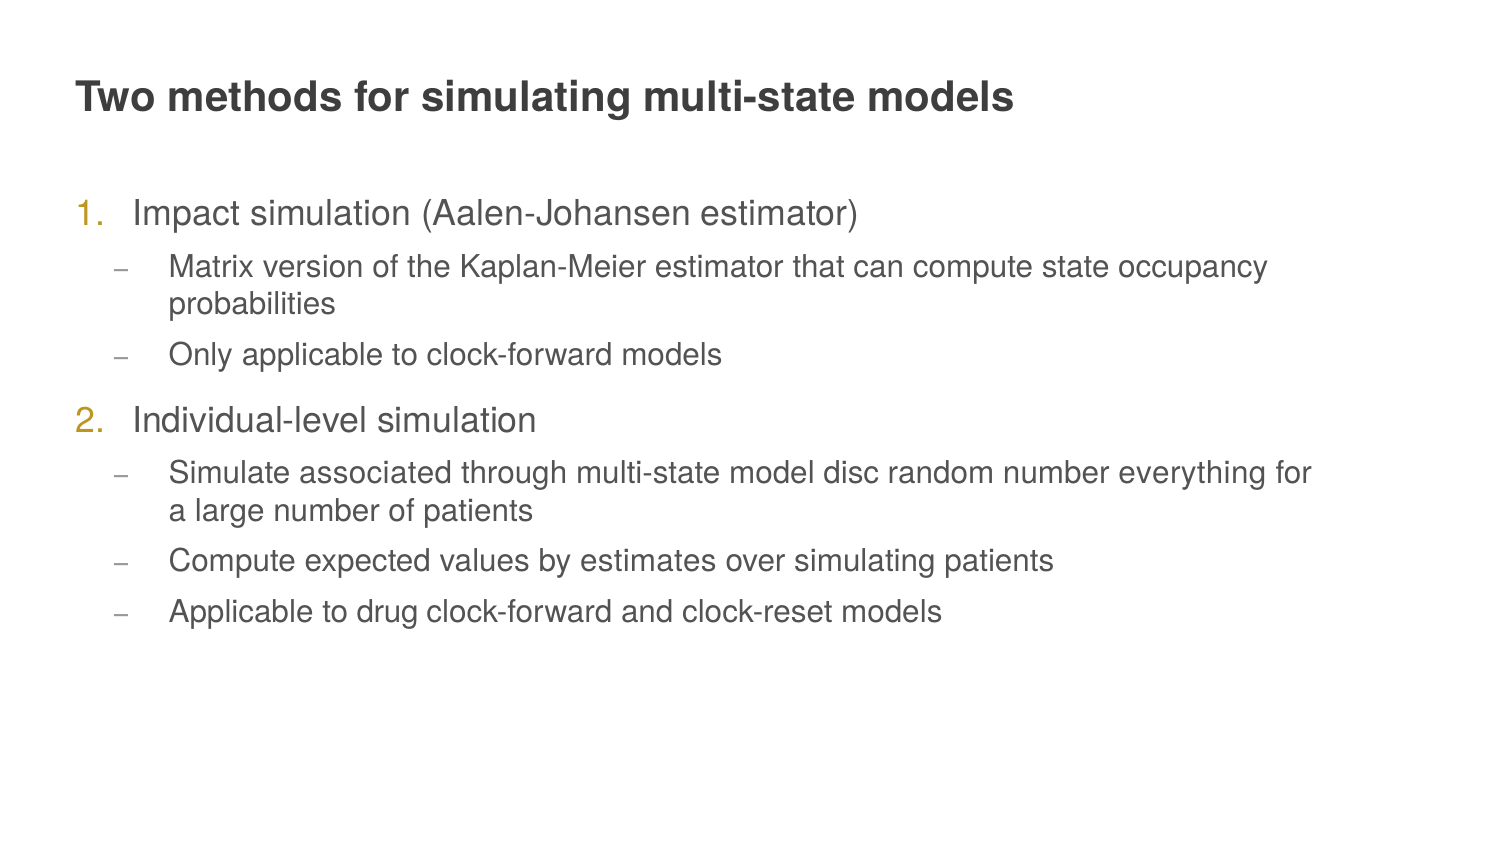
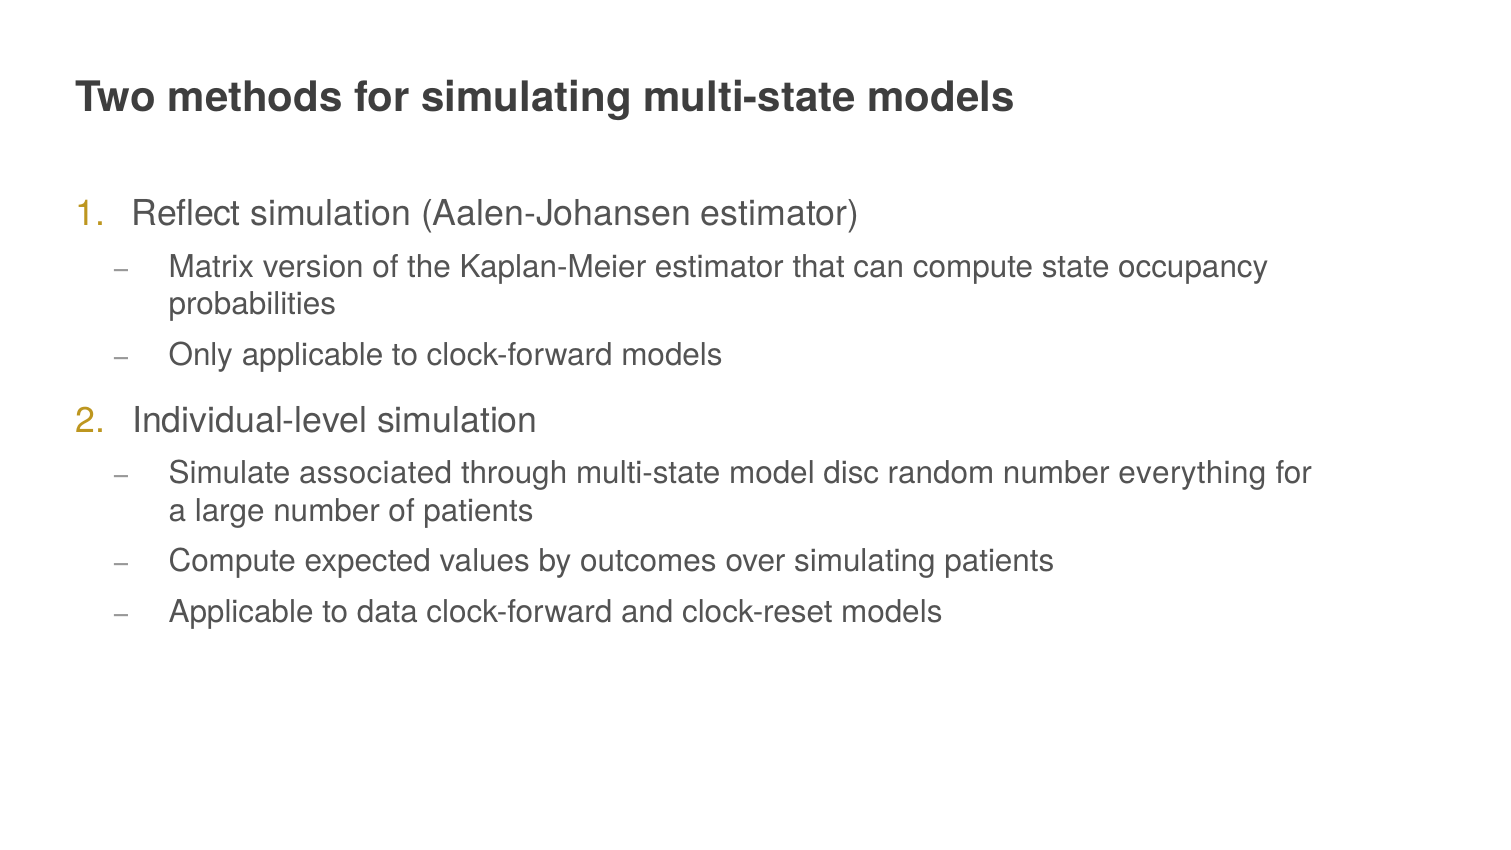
Impact: Impact -> Reflect
estimates: estimates -> outcomes
drug: drug -> data
